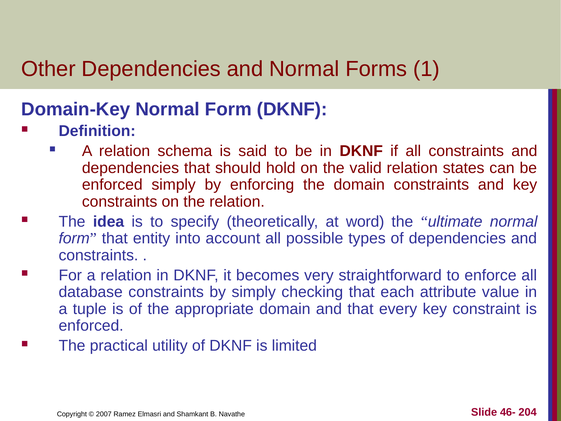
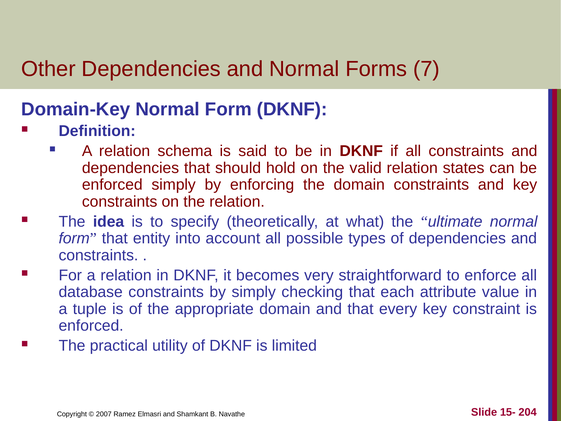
1: 1 -> 7
word: word -> what
46-: 46- -> 15-
